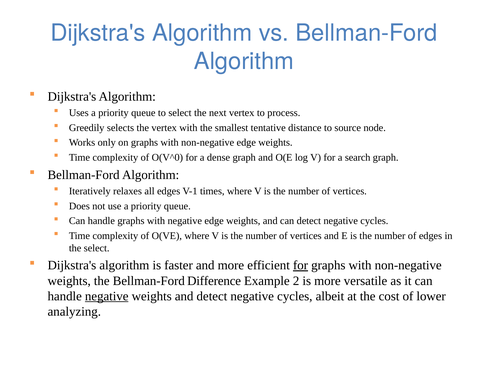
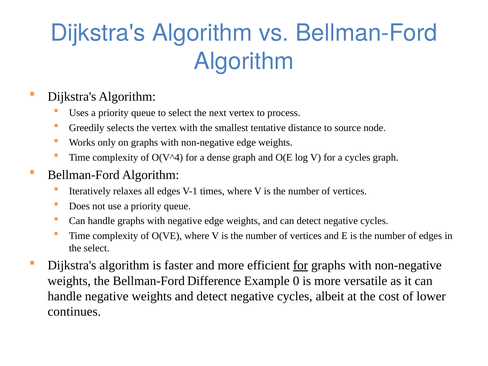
O(V^0: O(V^0 -> O(V^4
a search: search -> cycles
2: 2 -> 0
negative at (107, 296) underline: present -> none
analyzing: analyzing -> continues
